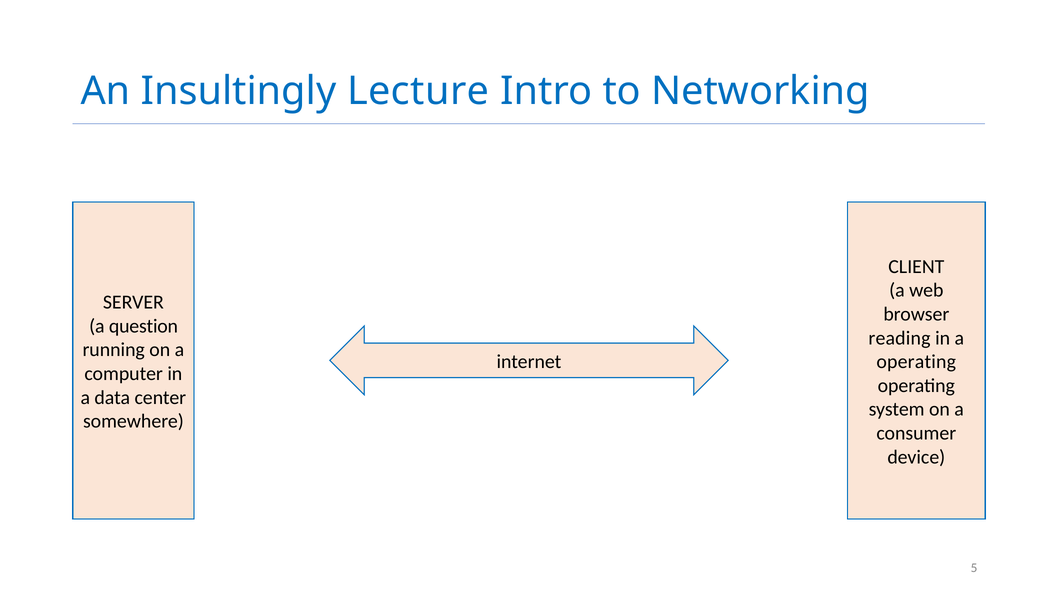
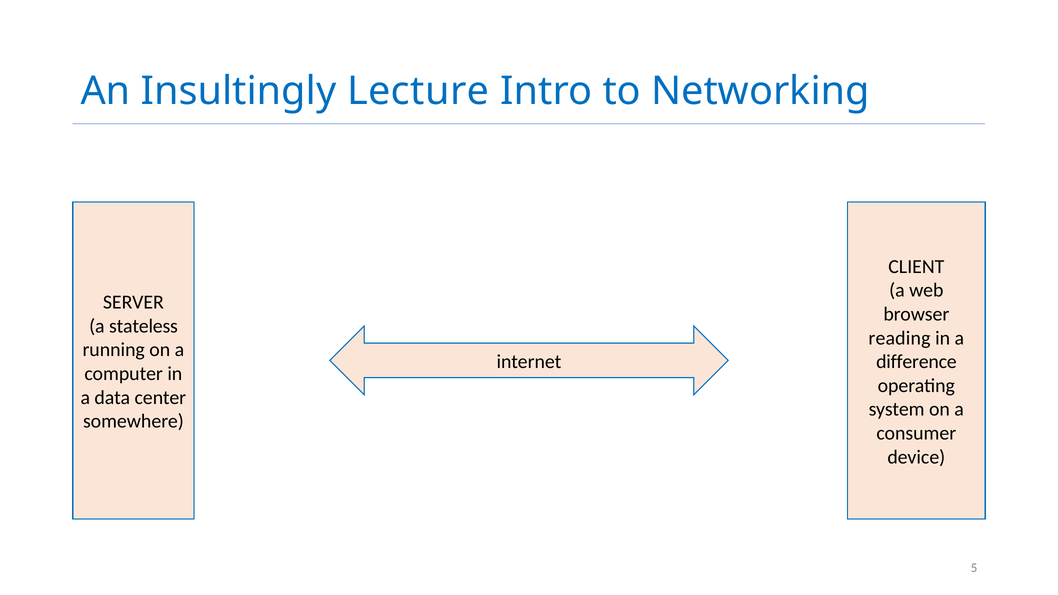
question: question -> stateless
operating at (916, 362): operating -> difference
